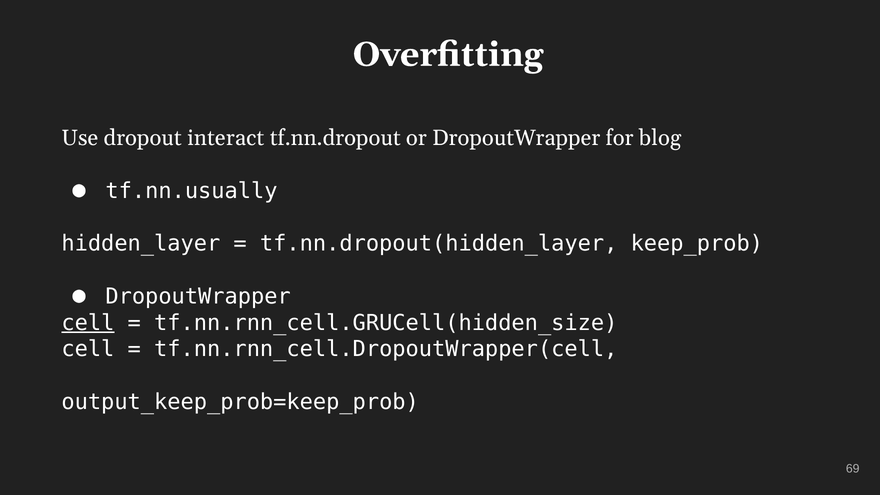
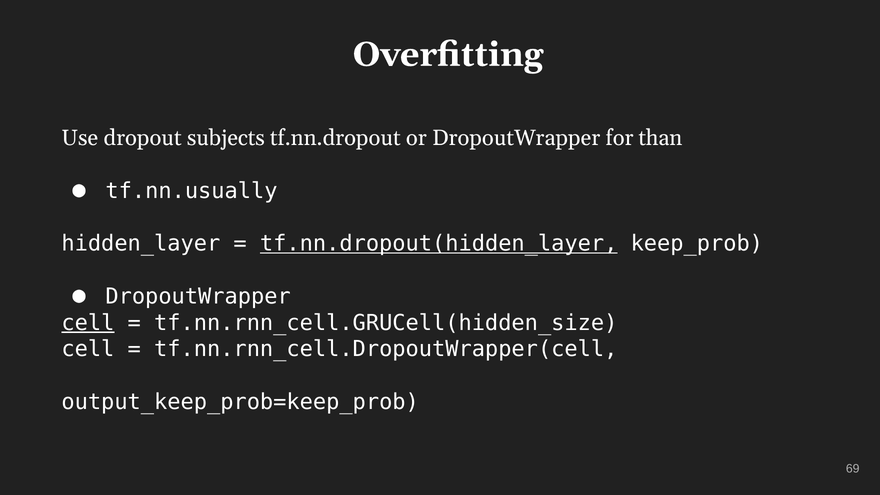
interact: interact -> subjects
blog: blog -> than
tf.nn.dropout(hidden_layer underline: none -> present
